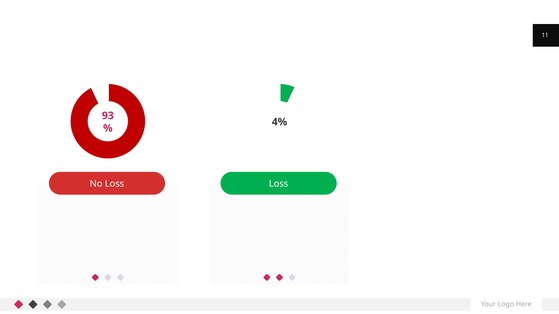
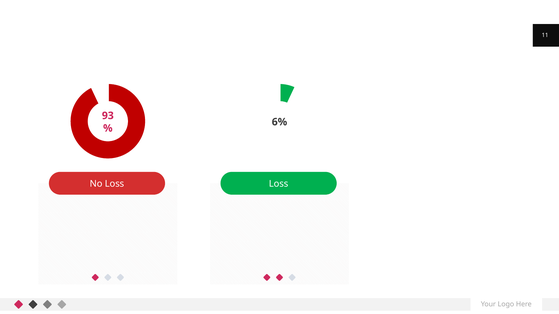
4%: 4% -> 6%
